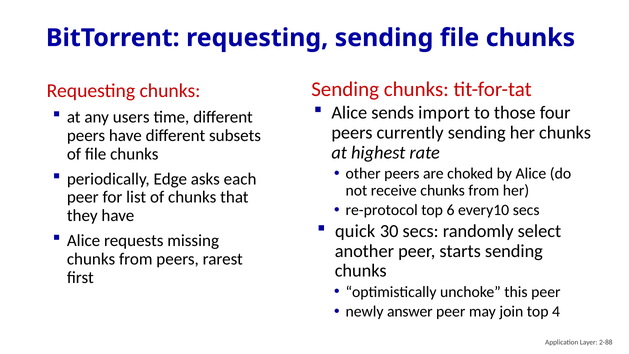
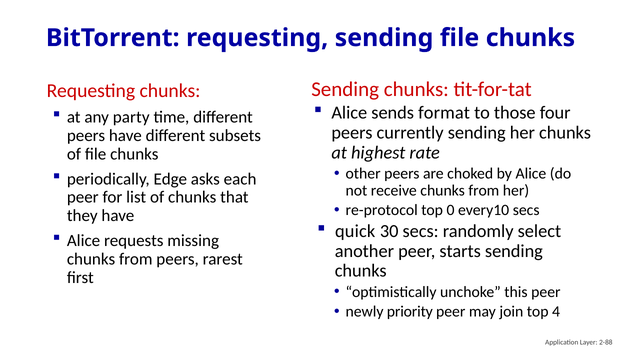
import: import -> format
users: users -> party
6: 6 -> 0
answer: answer -> priority
